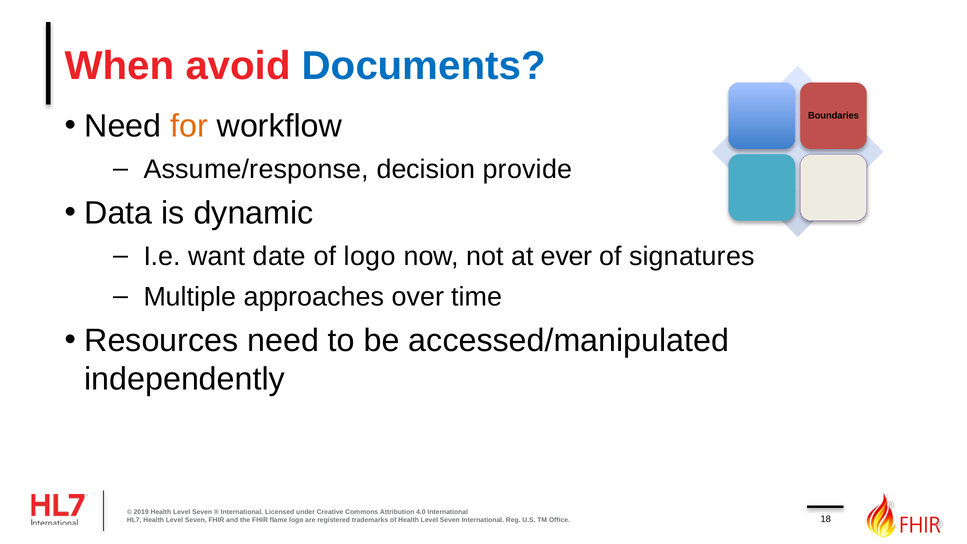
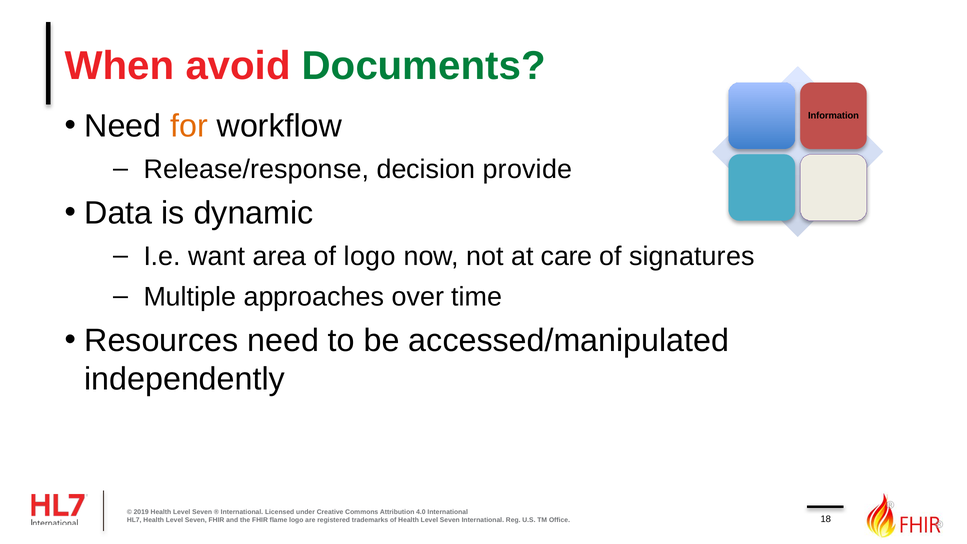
Documents colour: blue -> green
Boundaries: Boundaries -> Information
Assume/response: Assume/response -> Release/response
date: date -> area
ever: ever -> care
